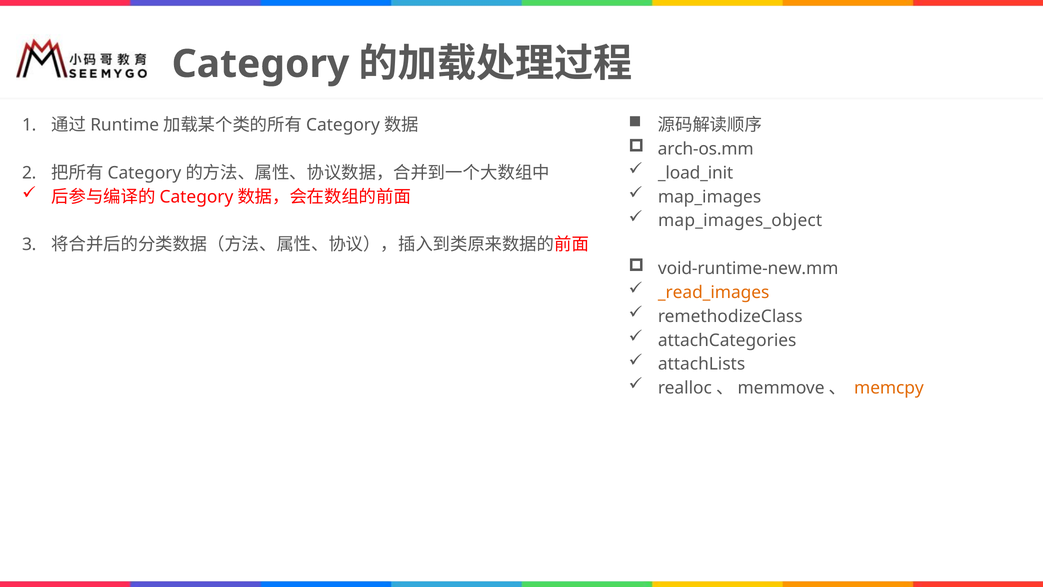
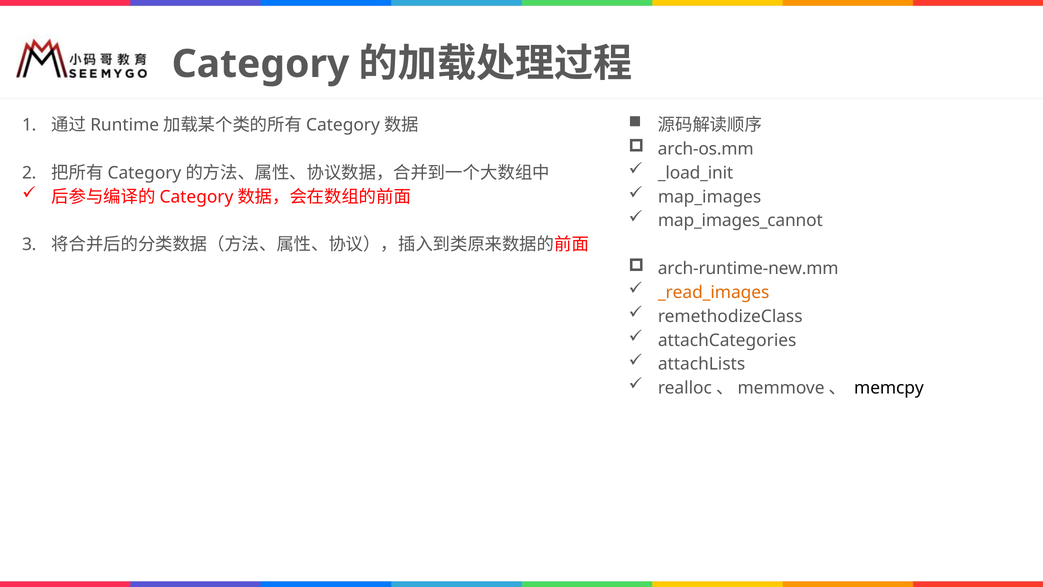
map_images_object: map_images_object -> map_images_cannot
void-runtime-new.mm: void-runtime-new.mm -> arch-runtime-new.mm
memcpy colour: orange -> black
